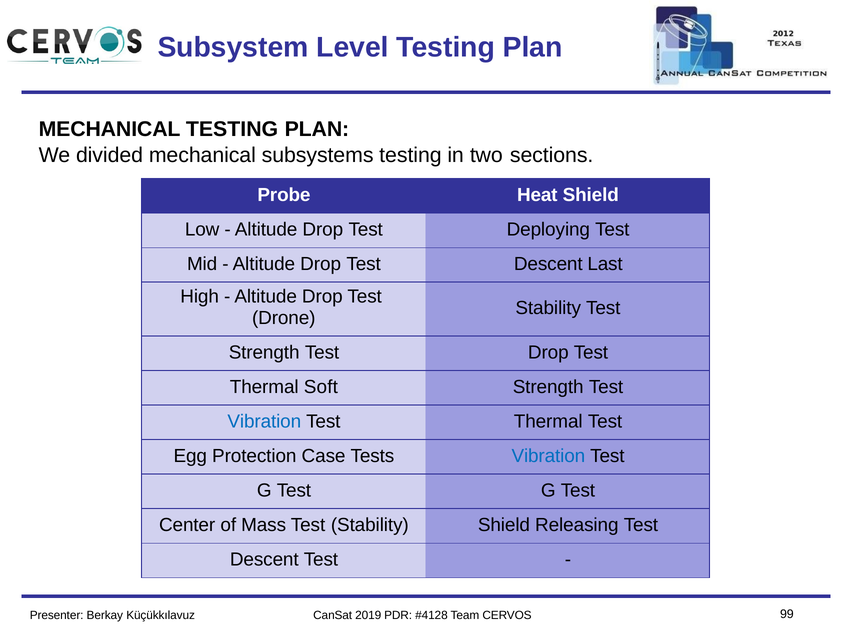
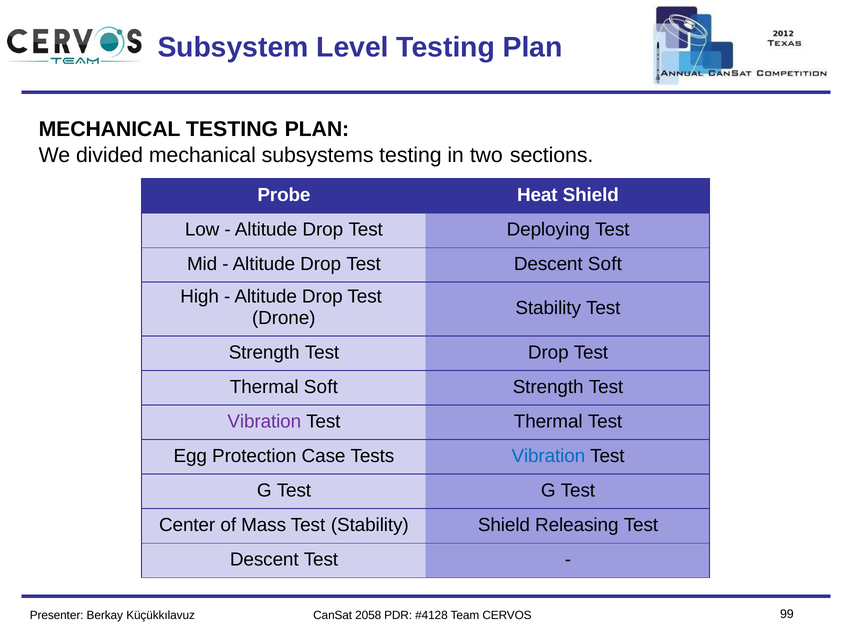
Descent Last: Last -> Soft
Vibration at (264, 421) colour: blue -> purple
2019: 2019 -> 2058
